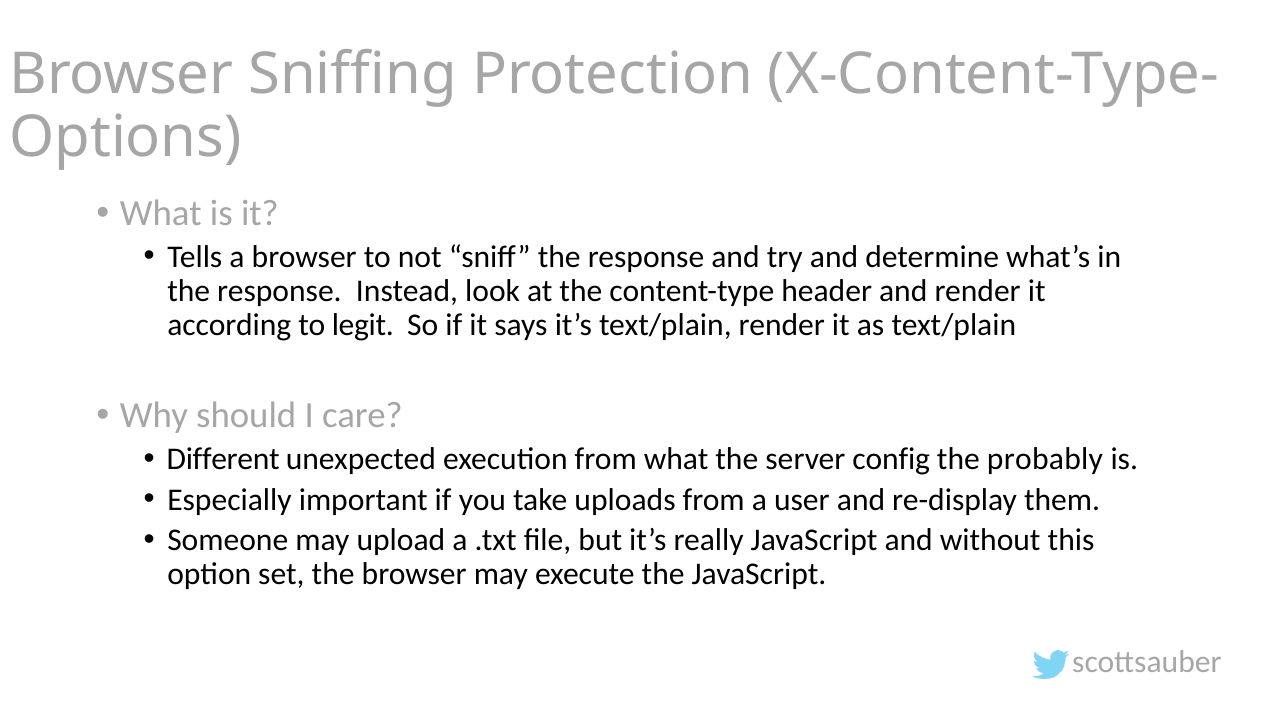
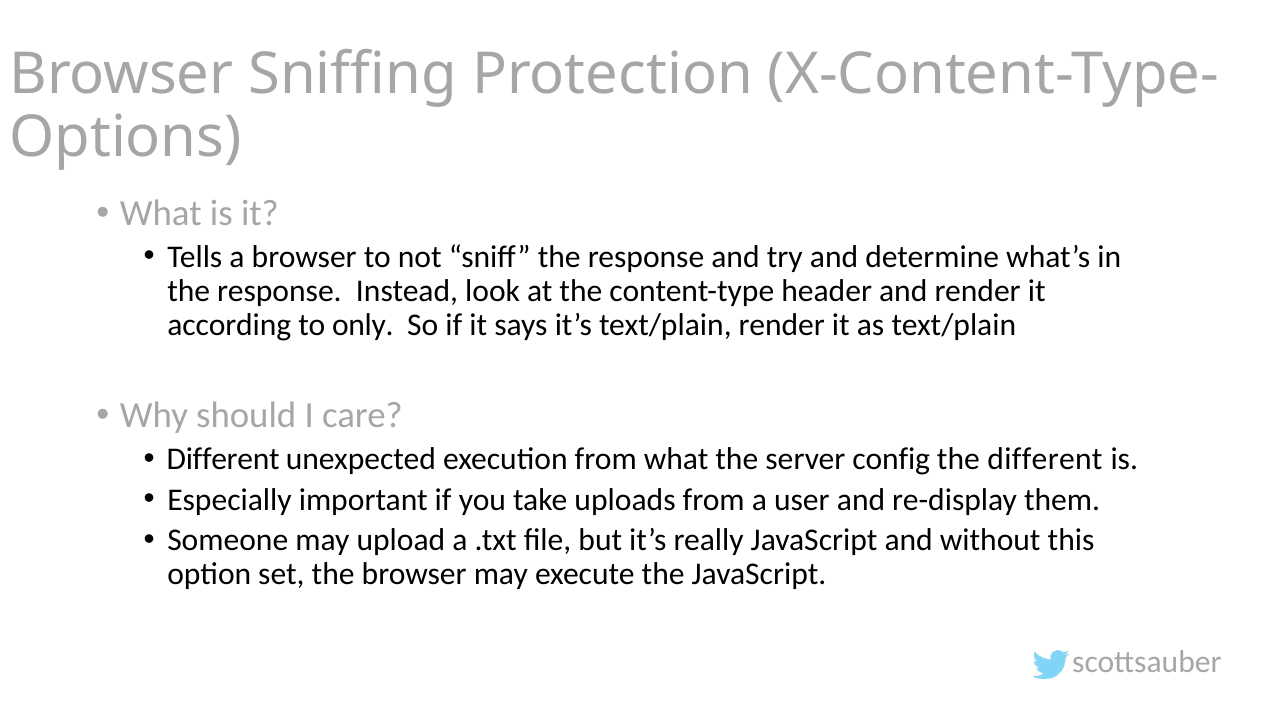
legit: legit -> only
the probably: probably -> different
